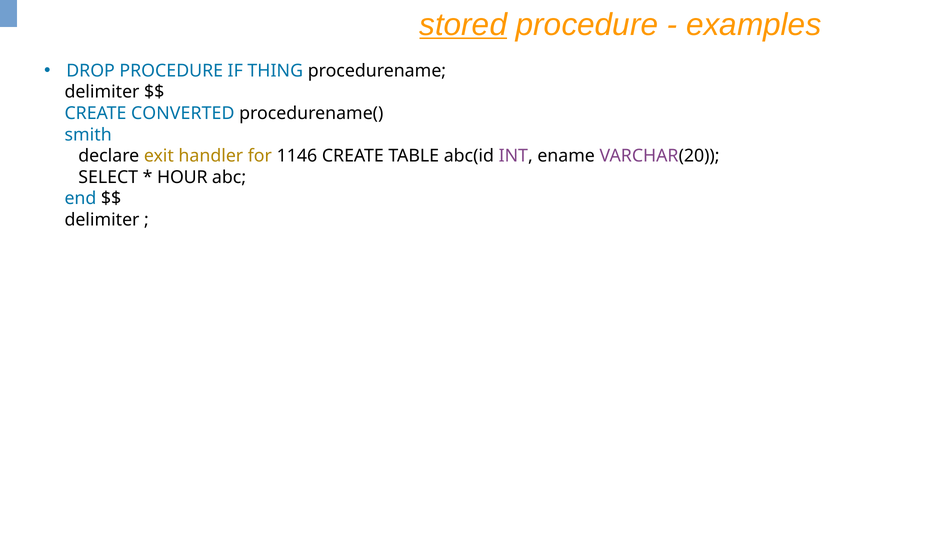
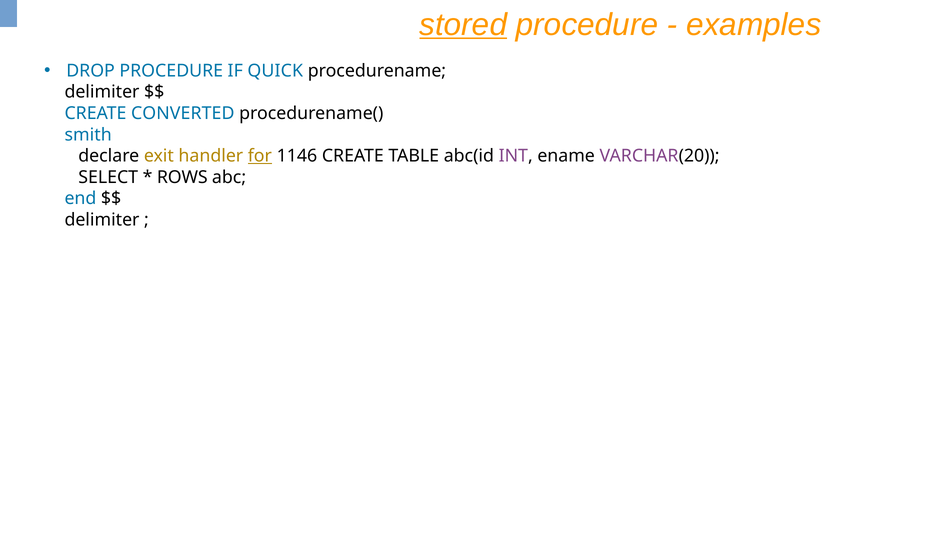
THING: THING -> QUICK
for underline: none -> present
HOUR: HOUR -> ROWS
